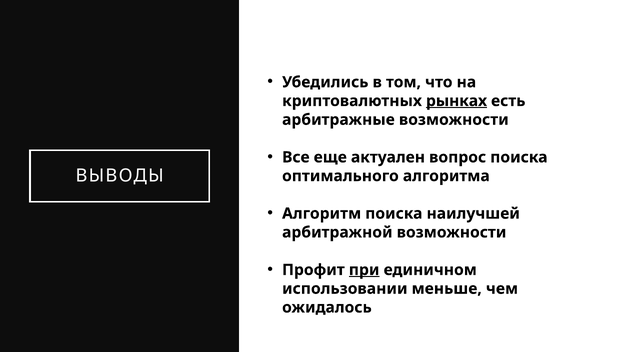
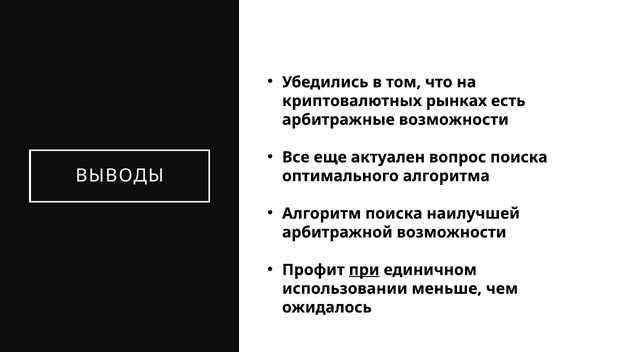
рынках underline: present -> none
